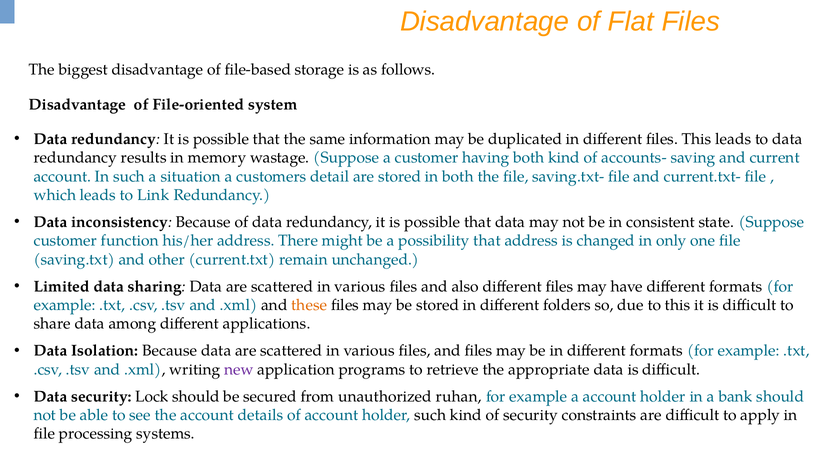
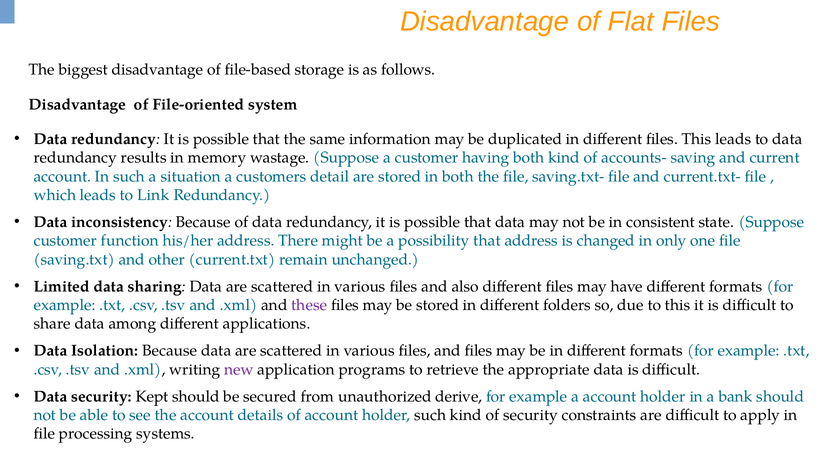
these colour: orange -> purple
Lock: Lock -> Kept
ruhan: ruhan -> derive
